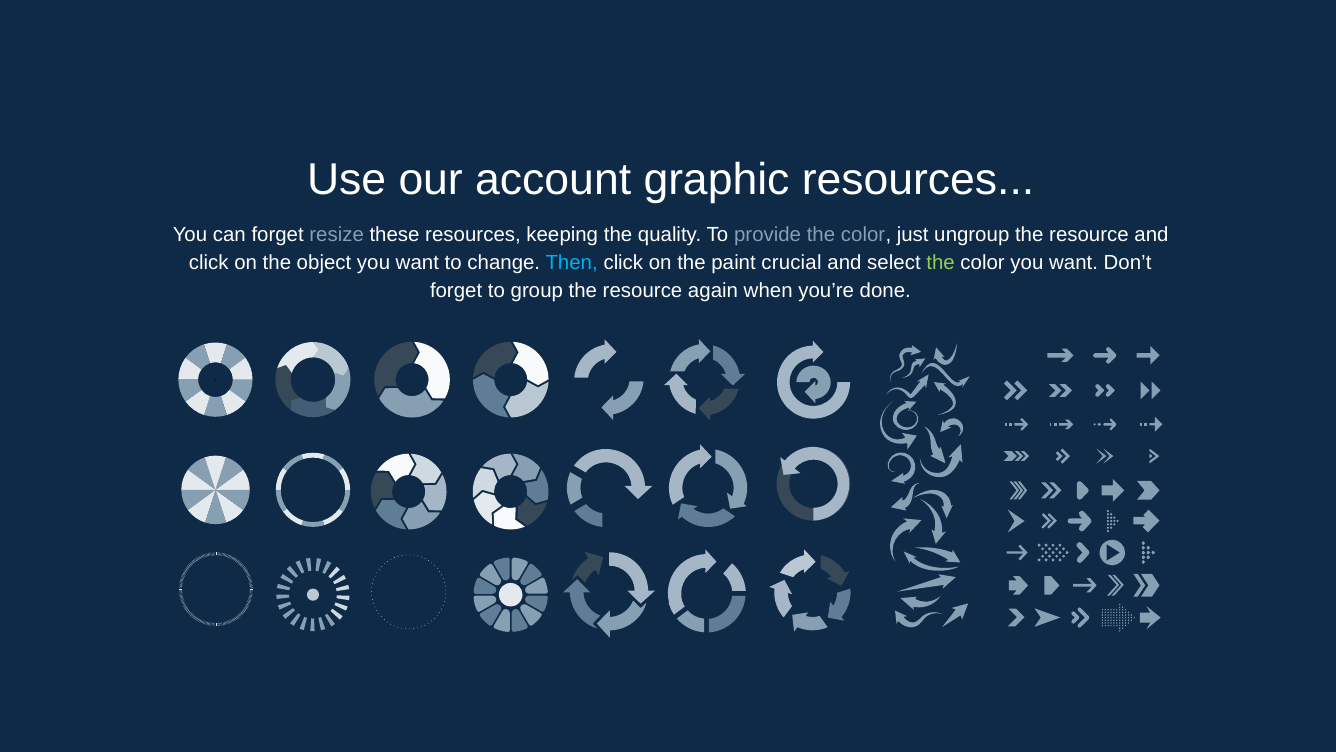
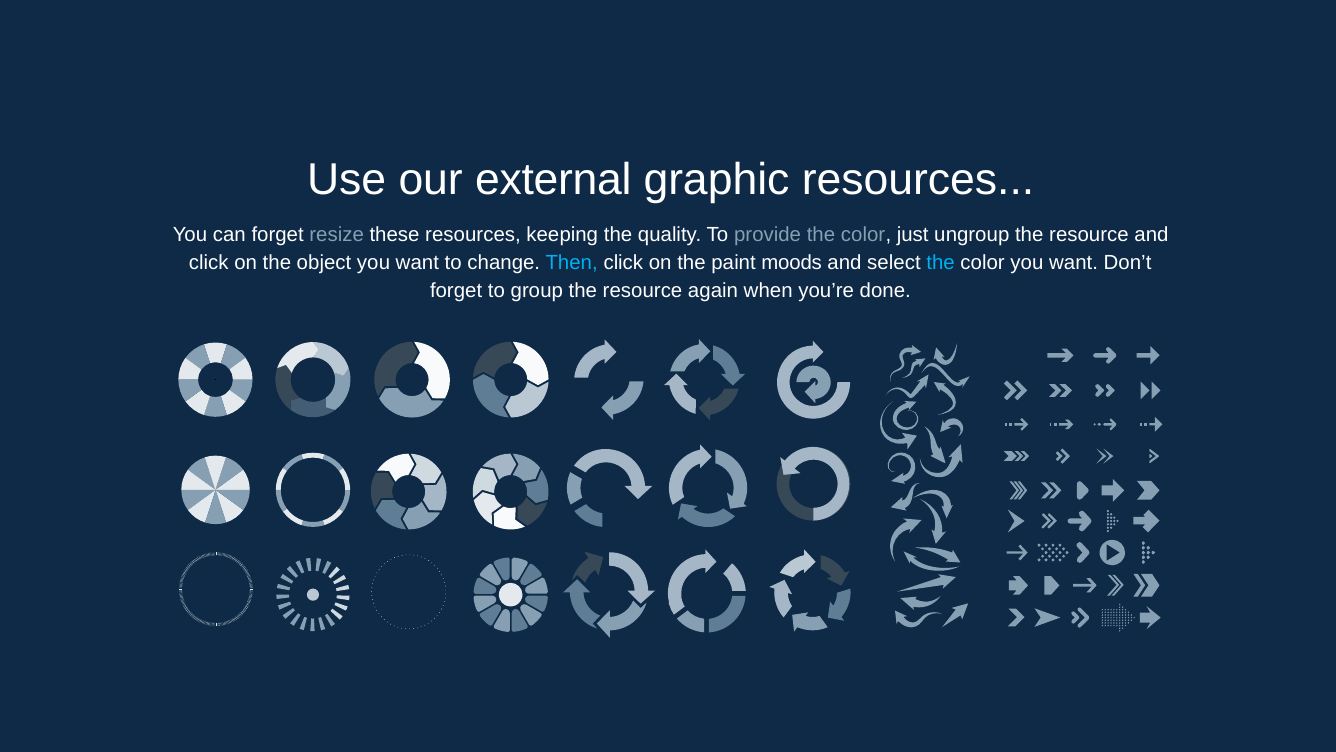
account: account -> external
crucial: crucial -> moods
the at (941, 263) colour: light green -> light blue
